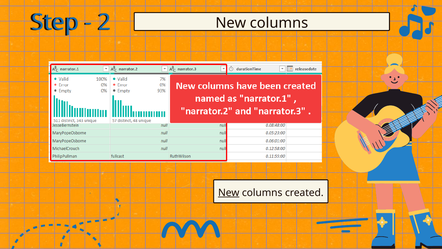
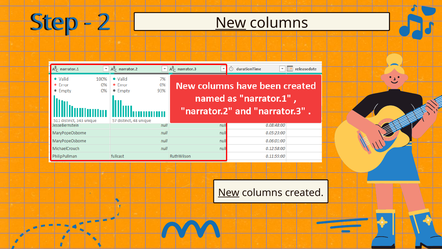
New at (231, 23) underline: none -> present
